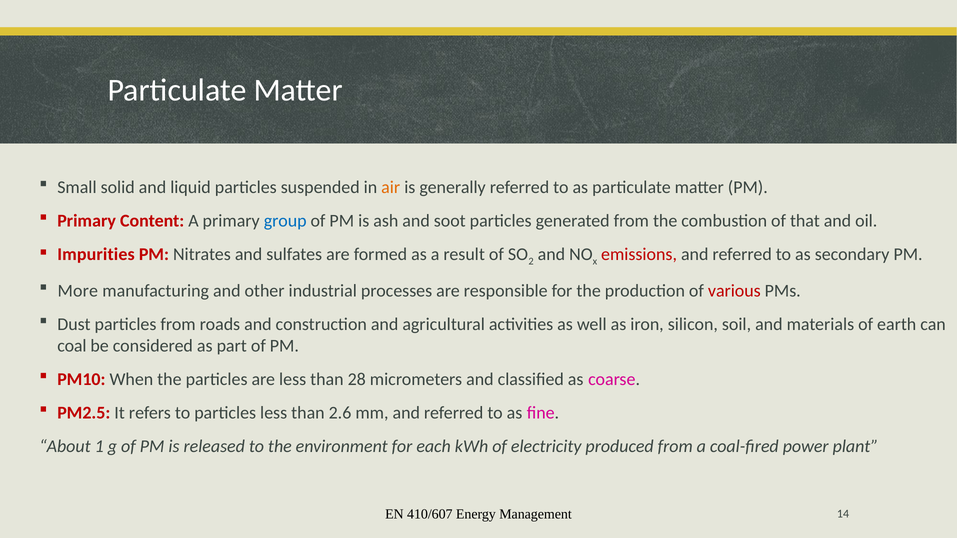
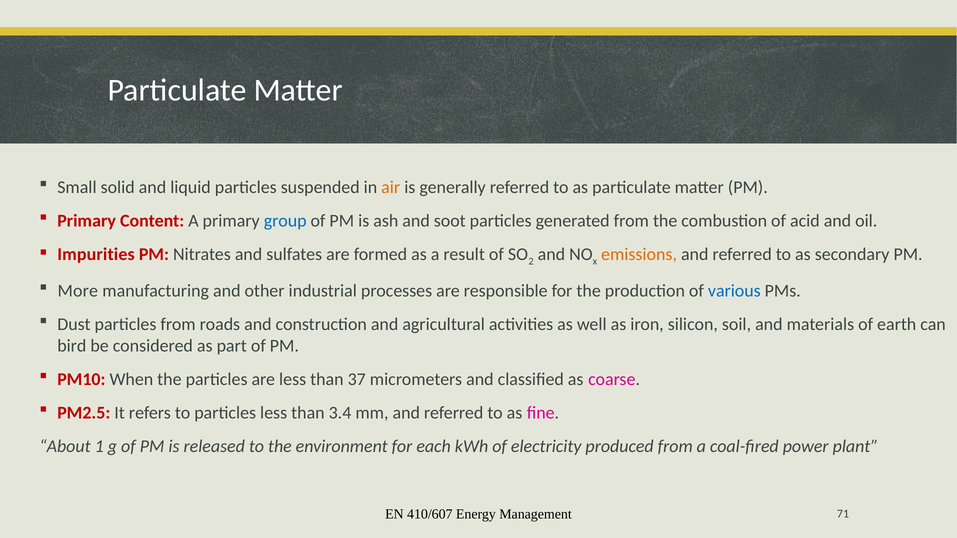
that: that -> acid
emissions colour: red -> orange
various colour: red -> blue
coal: coal -> bird
28: 28 -> 37
2.6: 2.6 -> 3.4
14: 14 -> 71
